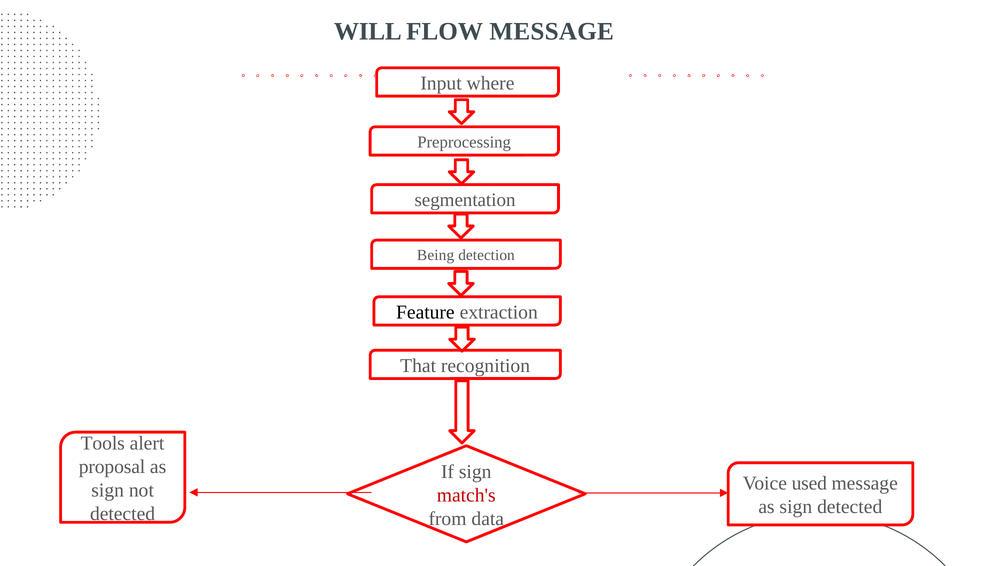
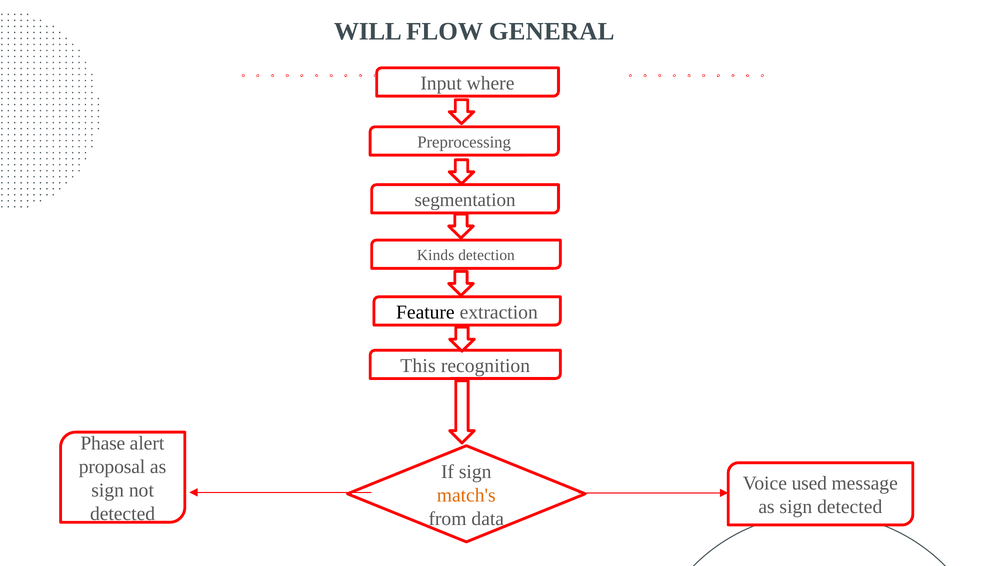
FLOW MESSAGE: MESSAGE -> GENERAL
Being: Being -> Kinds
That: That -> This
Tools: Tools -> Phase
match's colour: red -> orange
